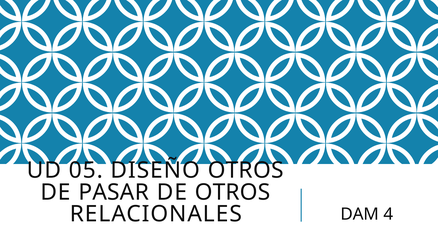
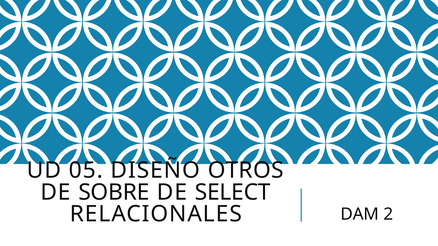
PASAR: PASAR -> SOBRE
DE OTROS: OTROS -> SELECT
4: 4 -> 2
